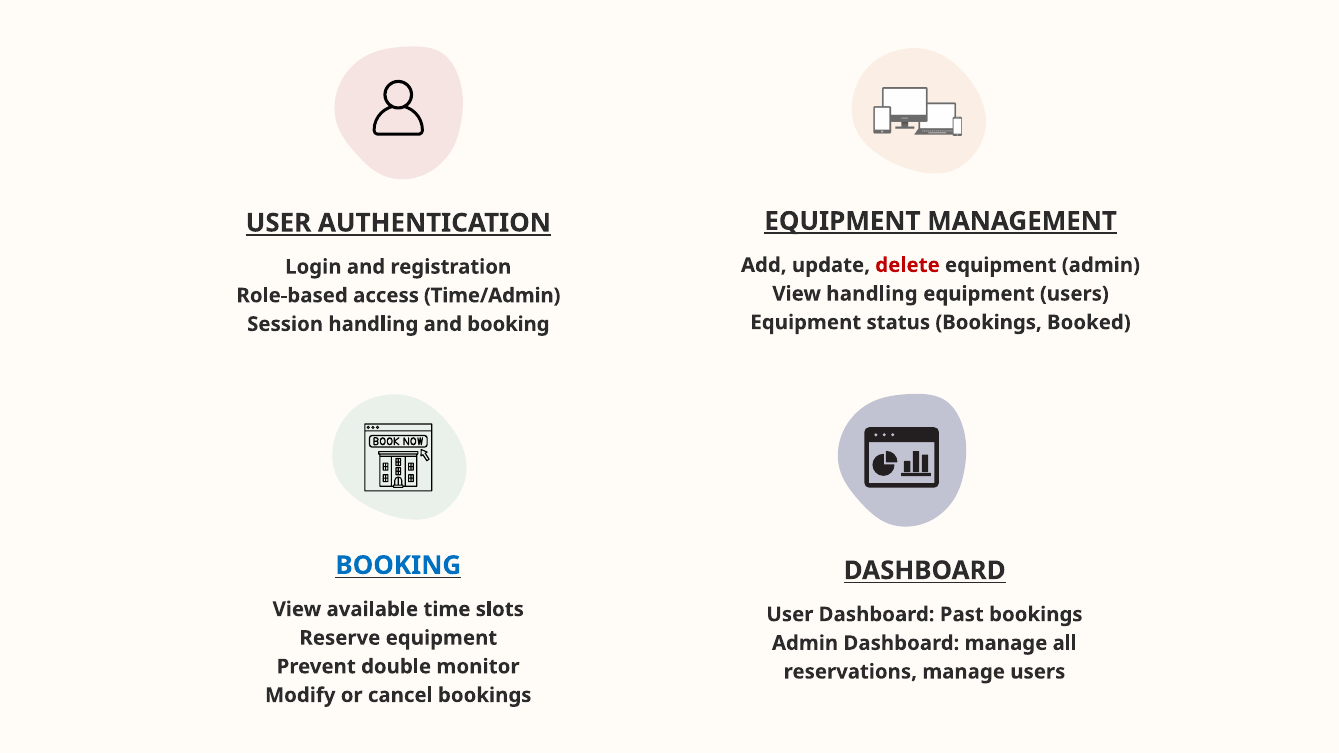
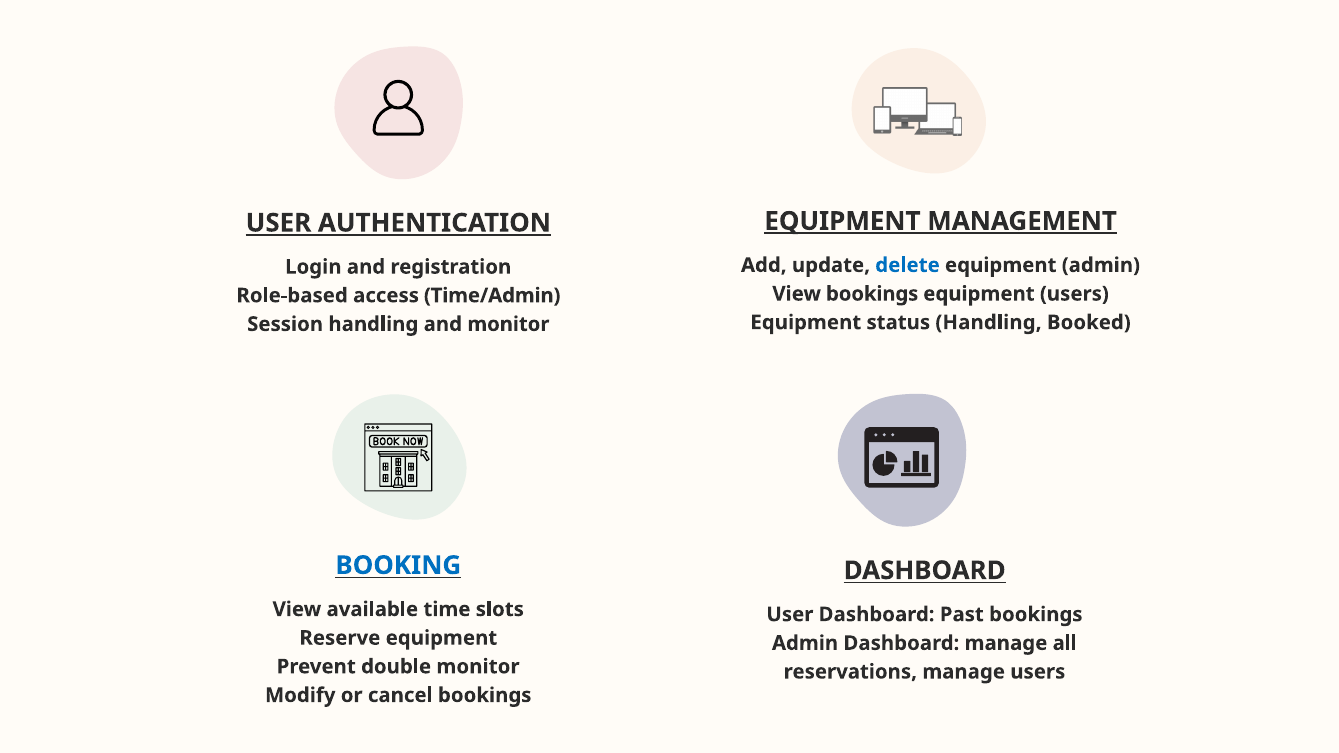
delete colour: red -> blue
View handling: handling -> bookings
status Bookings: Bookings -> Handling
and booking: booking -> monitor
